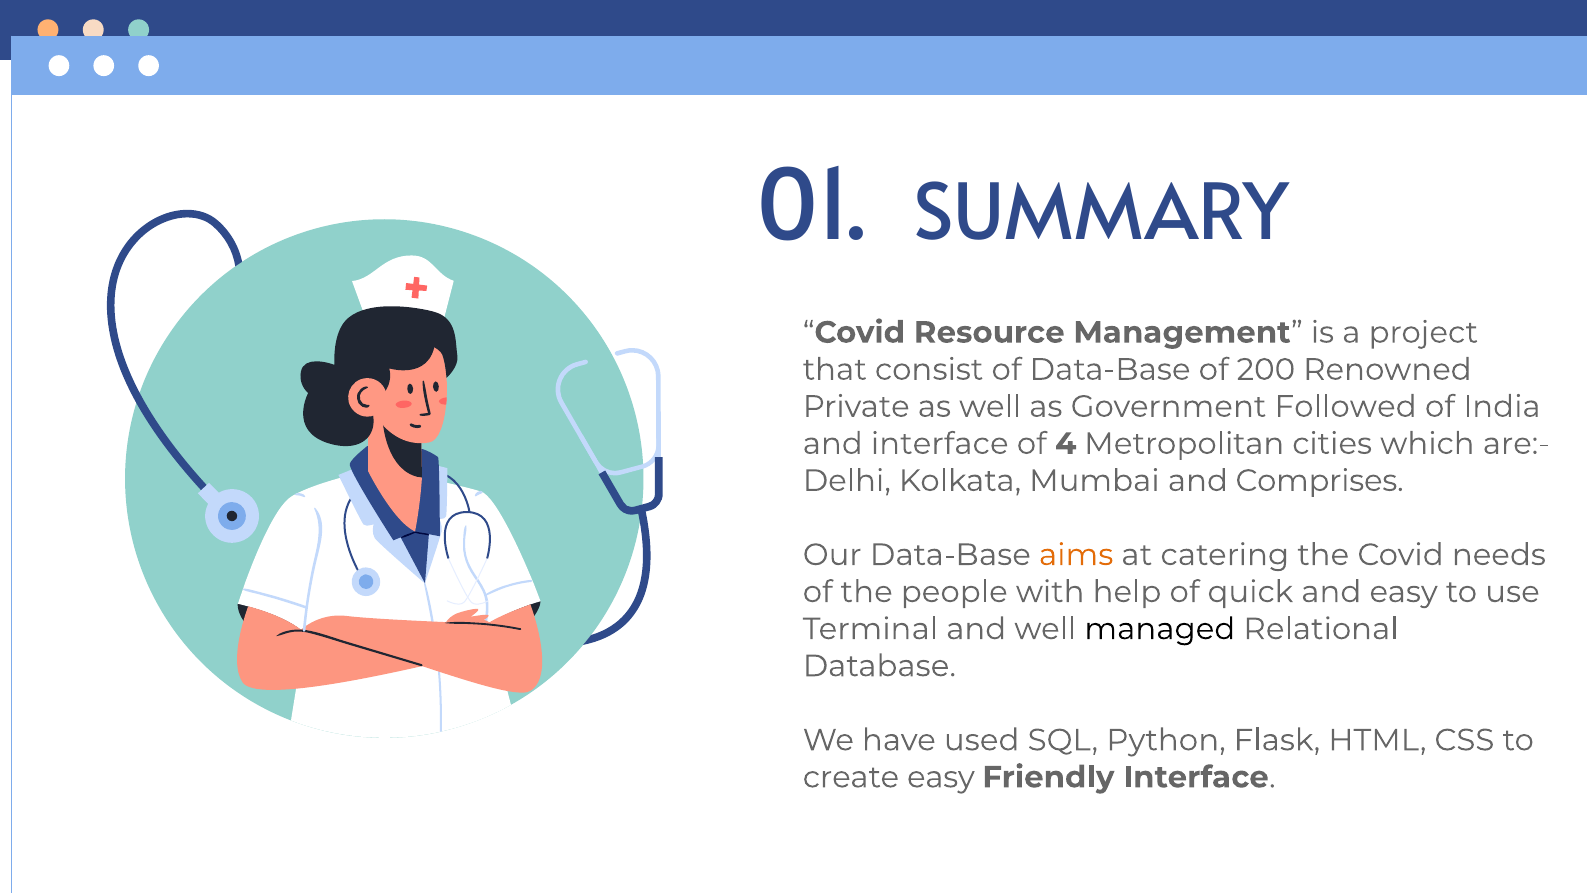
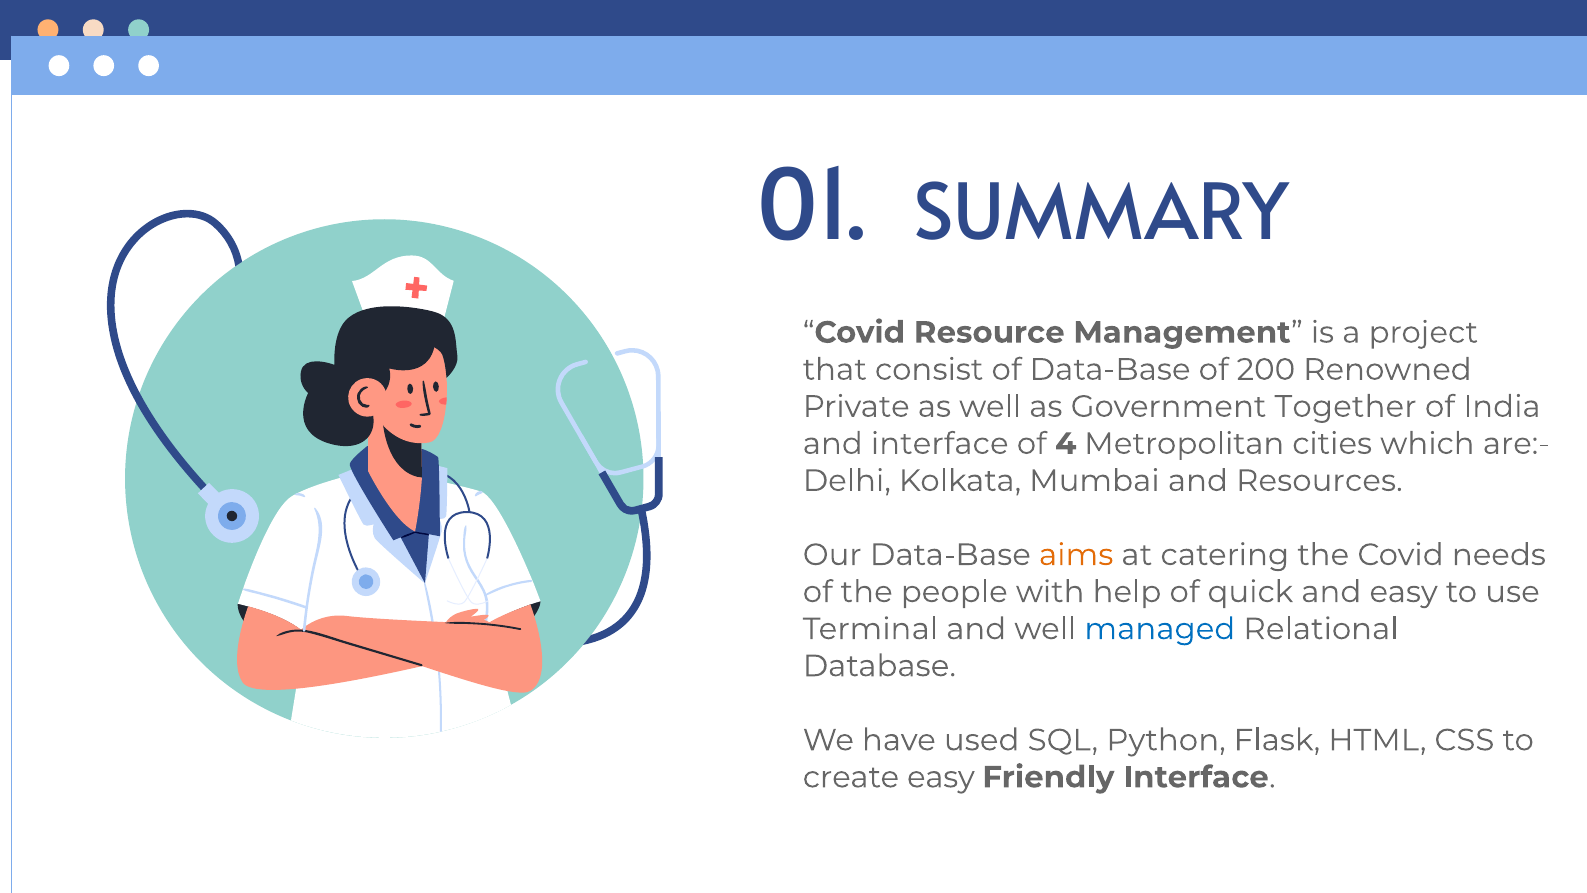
Followed: Followed -> Together
Comprises: Comprises -> Resources
managed colour: black -> blue
